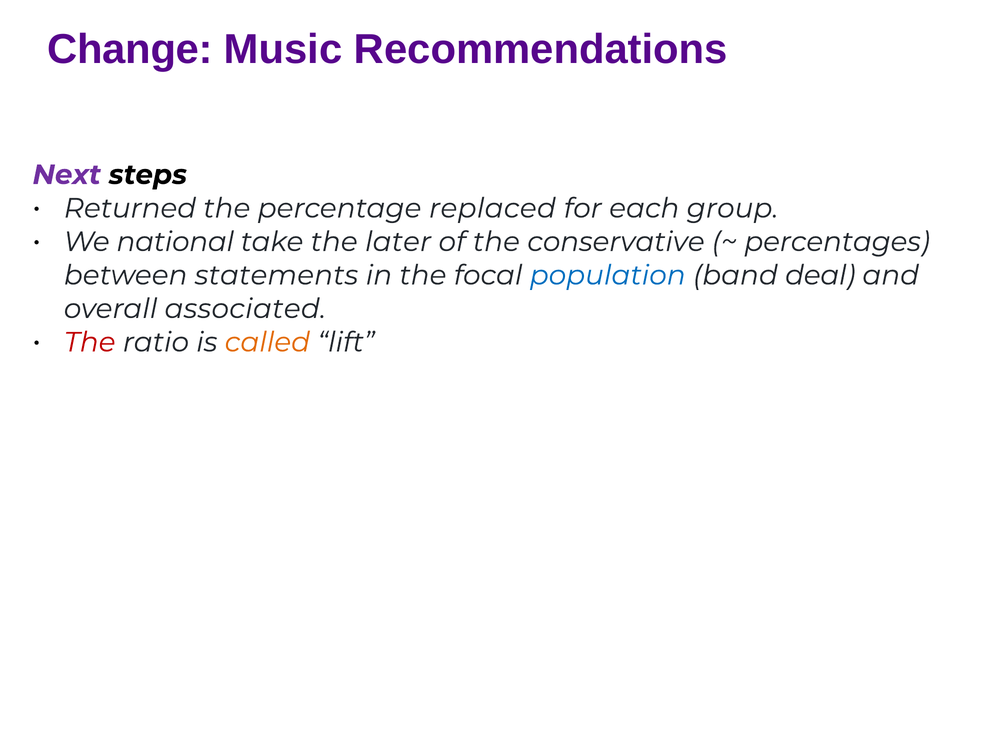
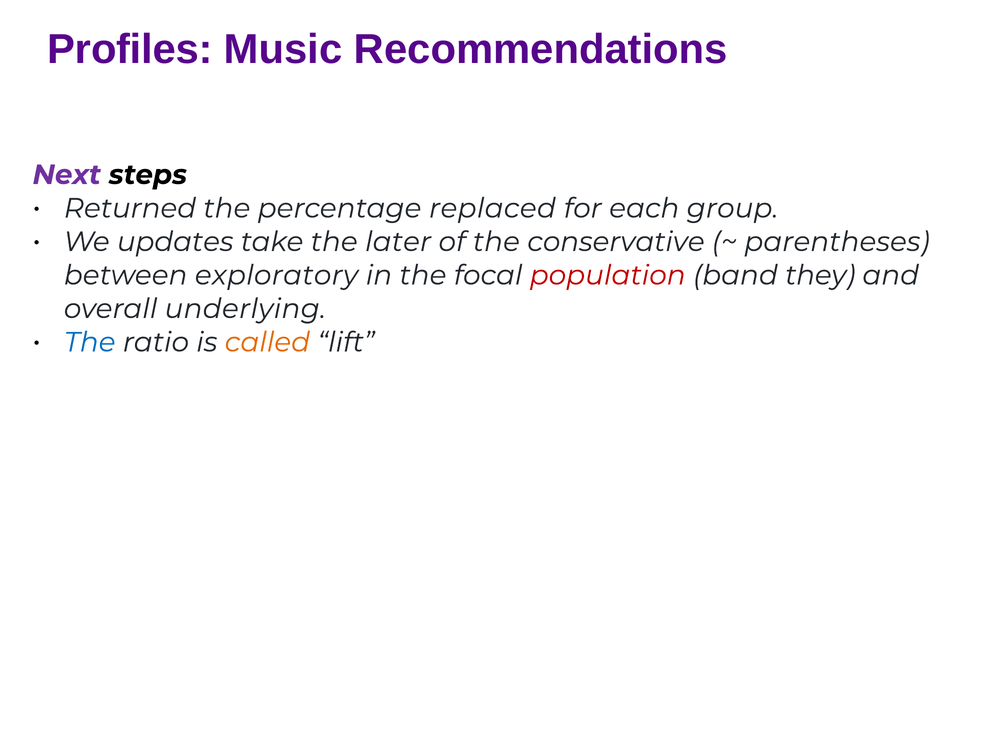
Change: Change -> Profiles
national: national -> updates
percentages: percentages -> parentheses
statements: statements -> exploratory
population colour: blue -> red
deal: deal -> they
associated: associated -> underlying
The at (90, 342) colour: red -> blue
